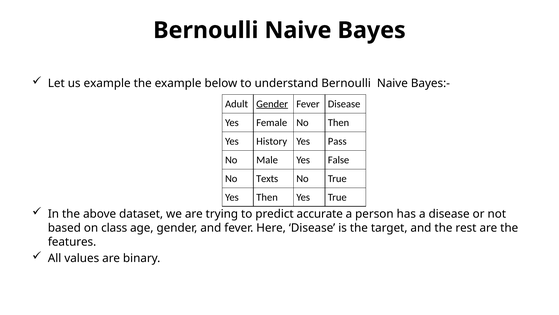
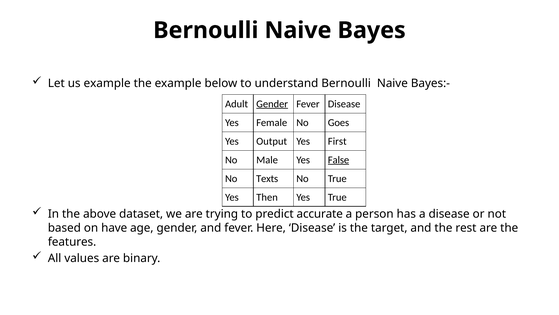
No Then: Then -> Goes
History: History -> Output
Pass: Pass -> First
False underline: none -> present
class: class -> have
